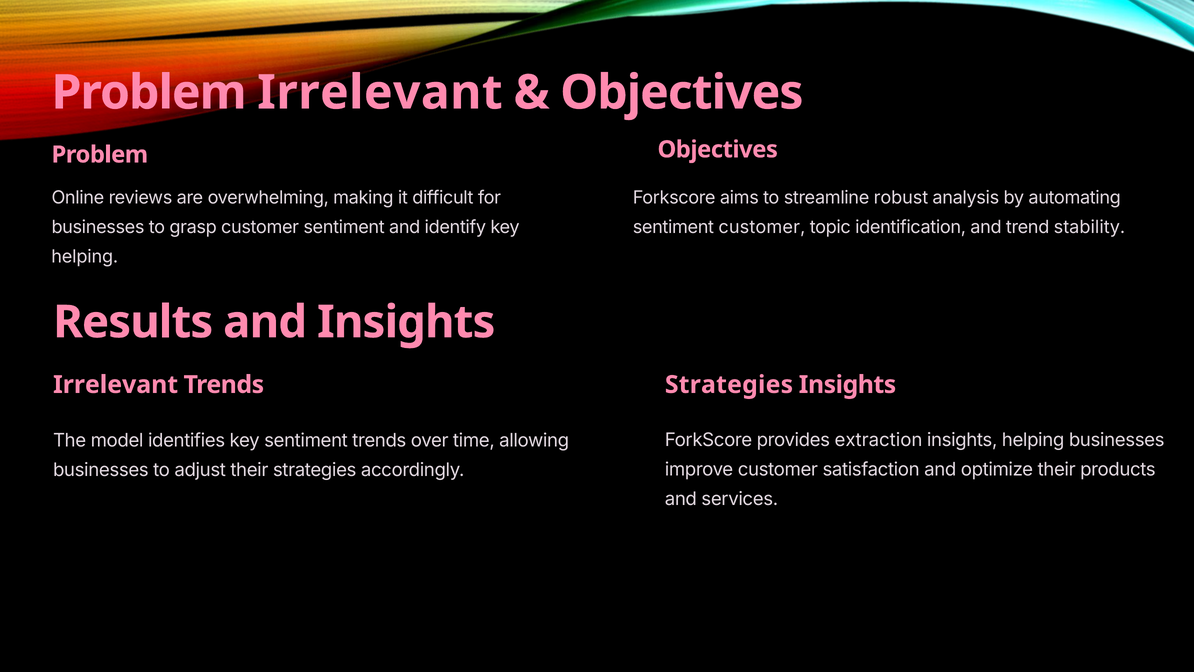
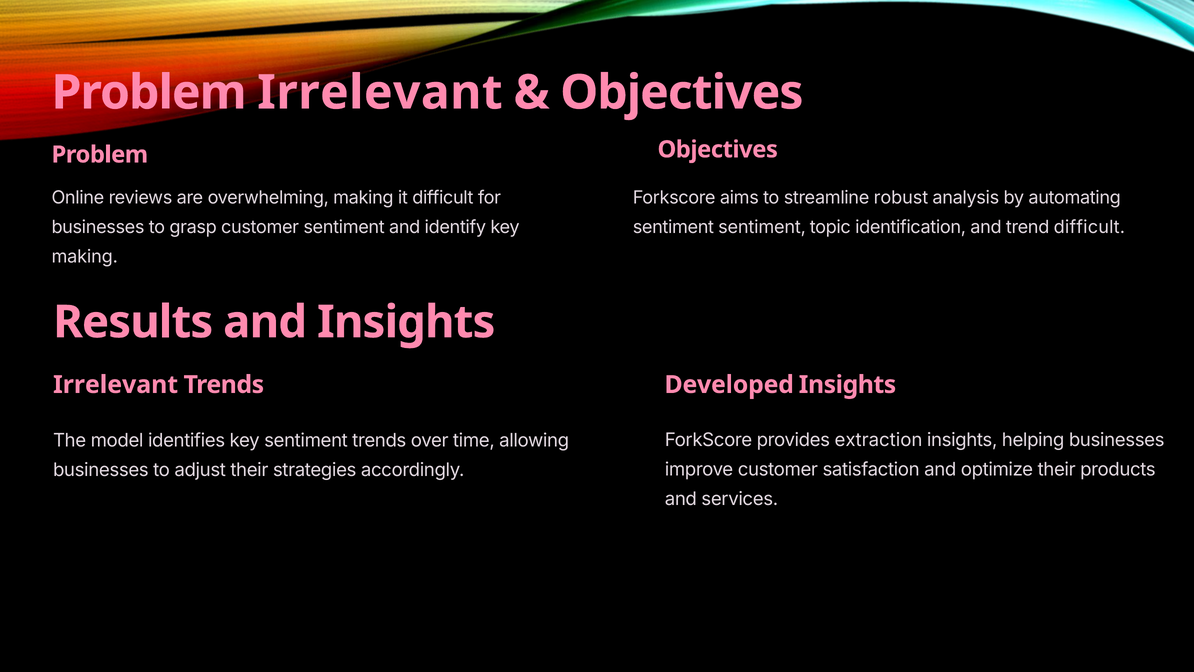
sentiment customer: customer -> sentiment
trend stability: stability -> difficult
helping at (85, 257): helping -> making
Strategies at (729, 385): Strategies -> Developed
